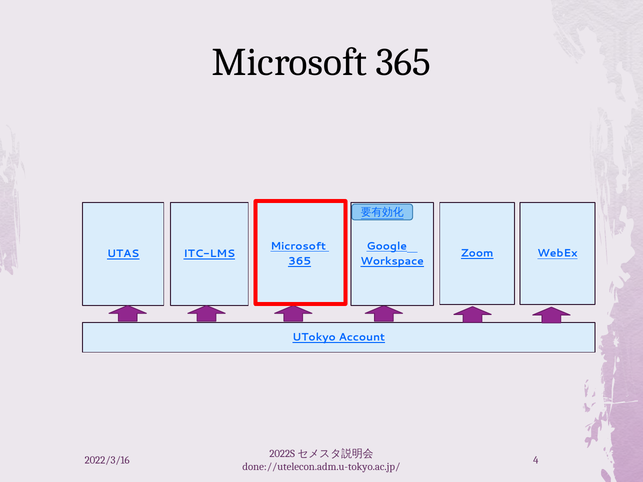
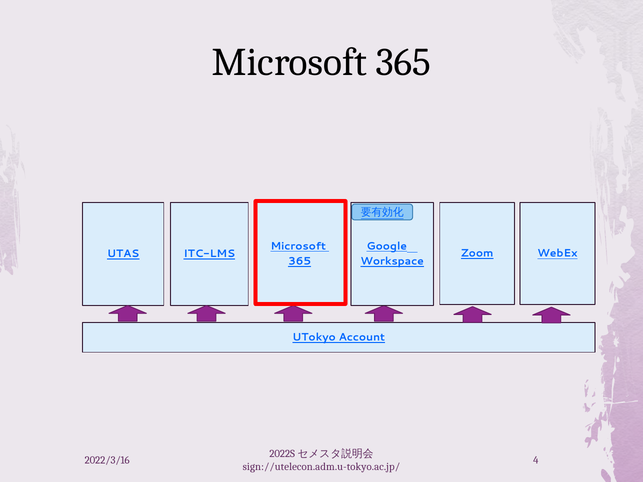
done://utelecon.adm.u-tokyo.ac.jp/: done://utelecon.adm.u-tokyo.ac.jp/ -> sign://utelecon.adm.u-tokyo.ac.jp/
